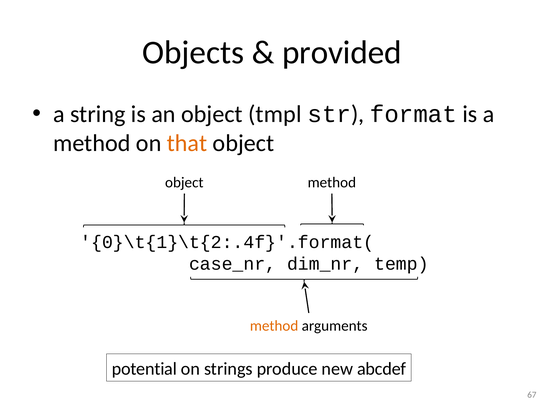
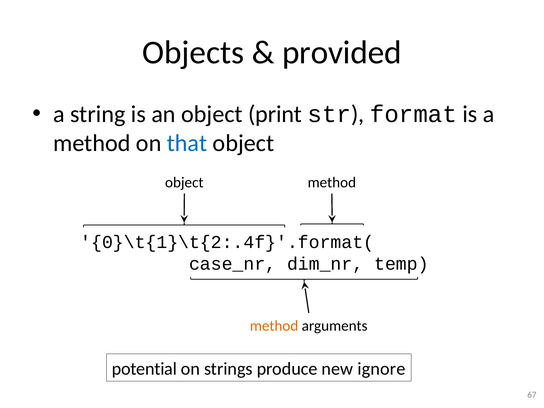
tmpl: tmpl -> print
that colour: orange -> blue
abcdef: abcdef -> ignore
